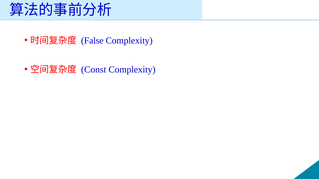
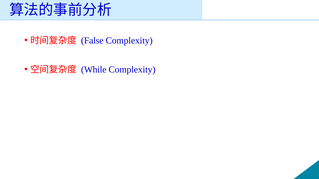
Const: Const -> While
